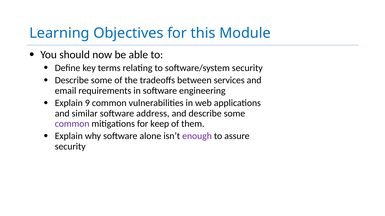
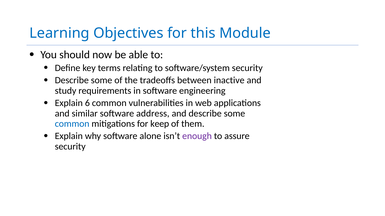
services: services -> inactive
email: email -> study
9: 9 -> 6
common at (72, 124) colour: purple -> blue
